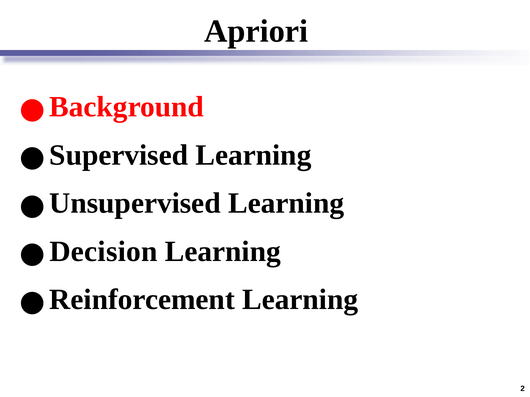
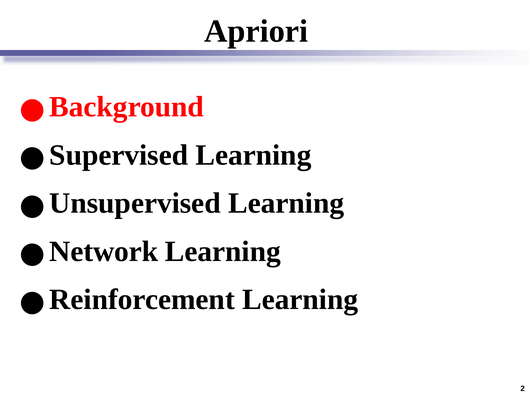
Decision: Decision -> Network
